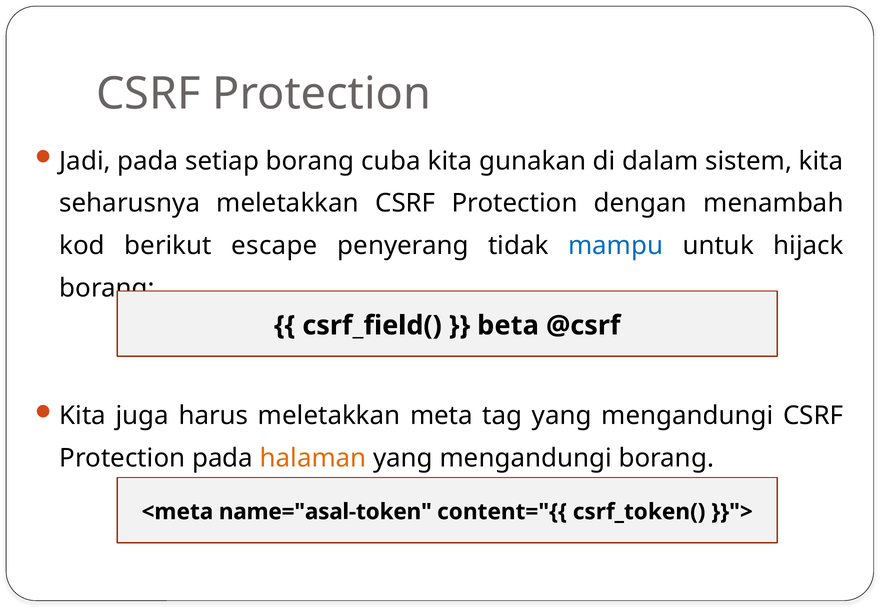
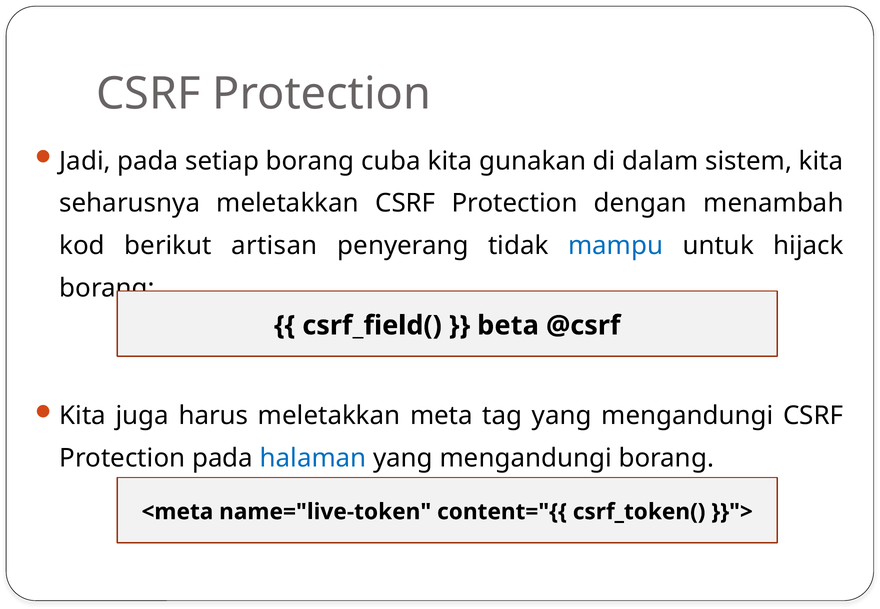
escape: escape -> artisan
halaman colour: orange -> blue
name="asal-token: name="asal-token -> name="live-token
